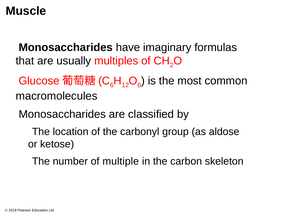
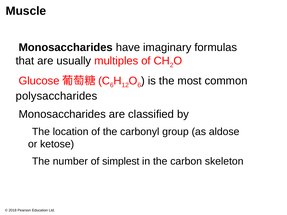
macromolecules: macromolecules -> polysaccharides
multiple: multiple -> simplest
